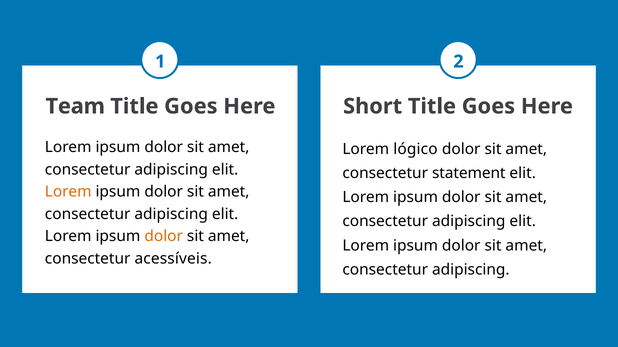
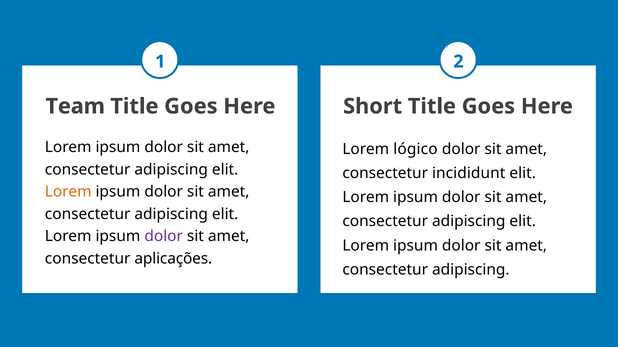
statement: statement -> incididunt
dolor at (164, 237) colour: orange -> purple
acessíveis: acessíveis -> aplicações
